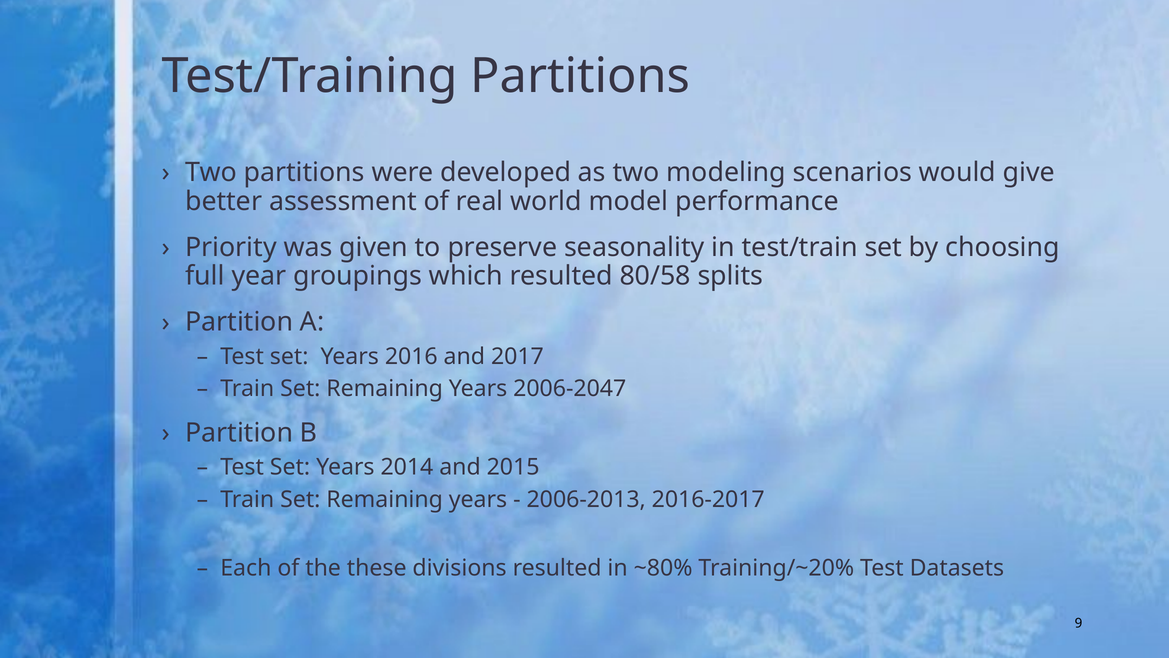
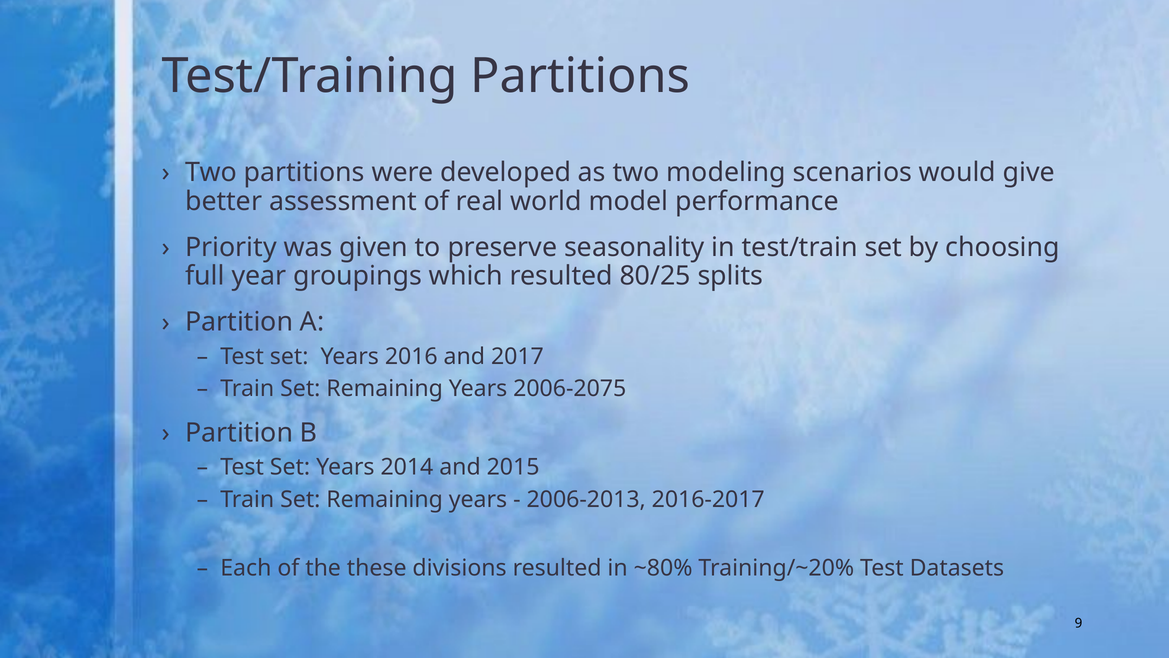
80/58: 80/58 -> 80/25
2006-2047: 2006-2047 -> 2006-2075
